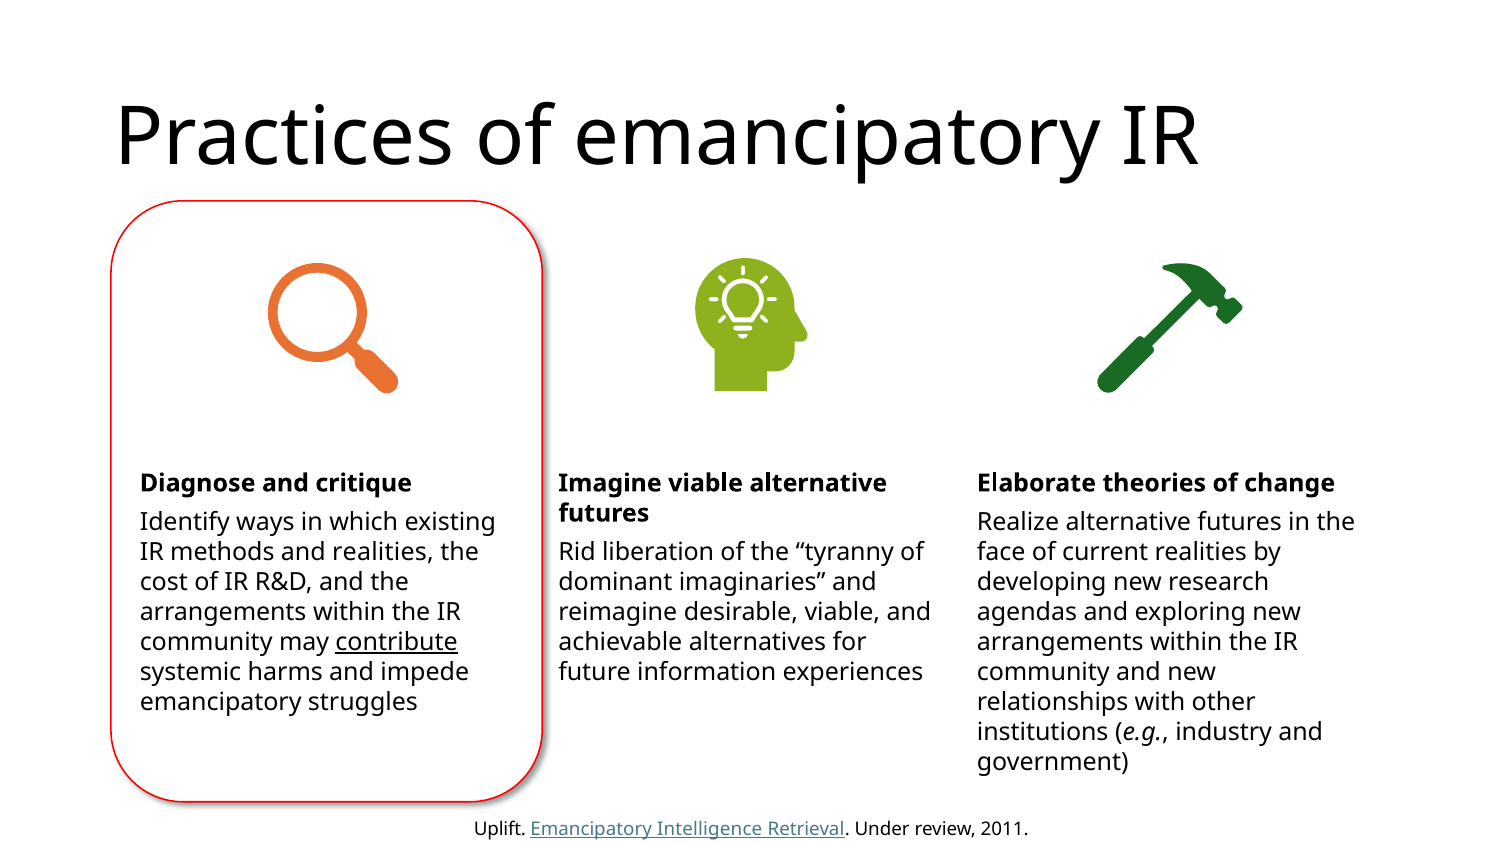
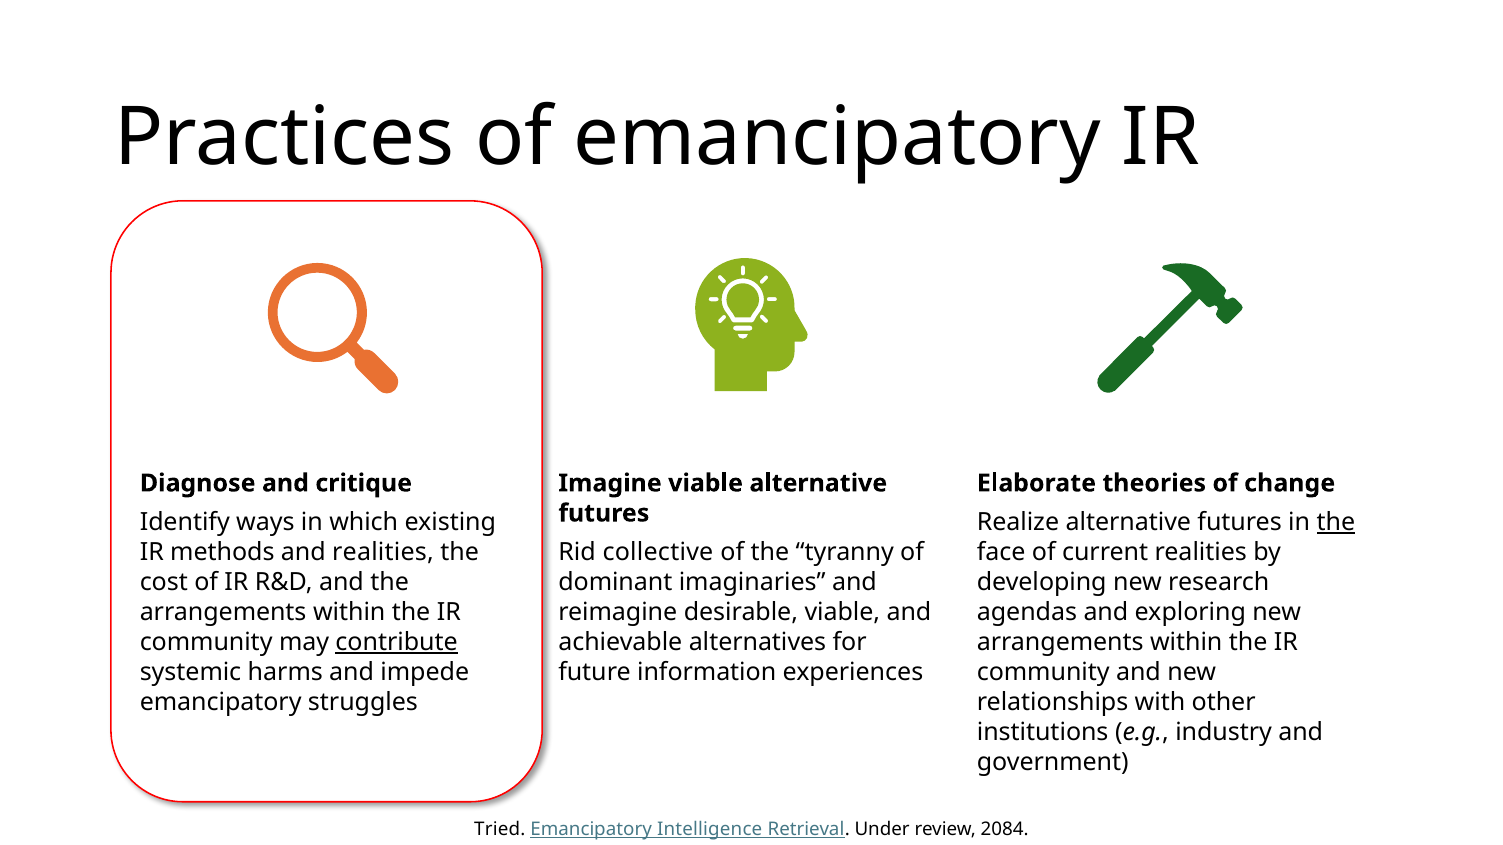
the at (1336, 522) underline: none -> present
liberation: liberation -> collective
Uplift: Uplift -> Tried
2011: 2011 -> 2084
